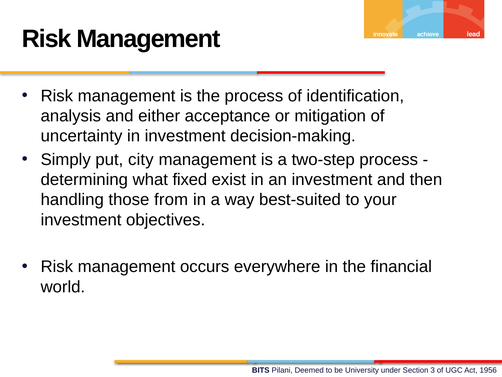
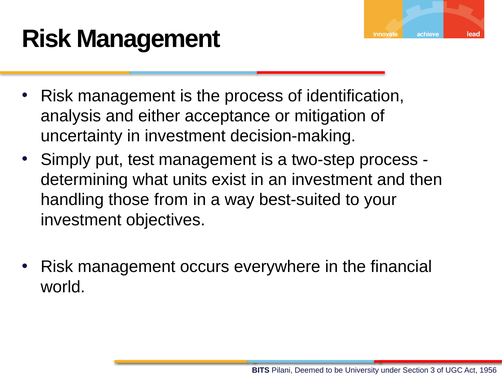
city: city -> test
fixed: fixed -> units
